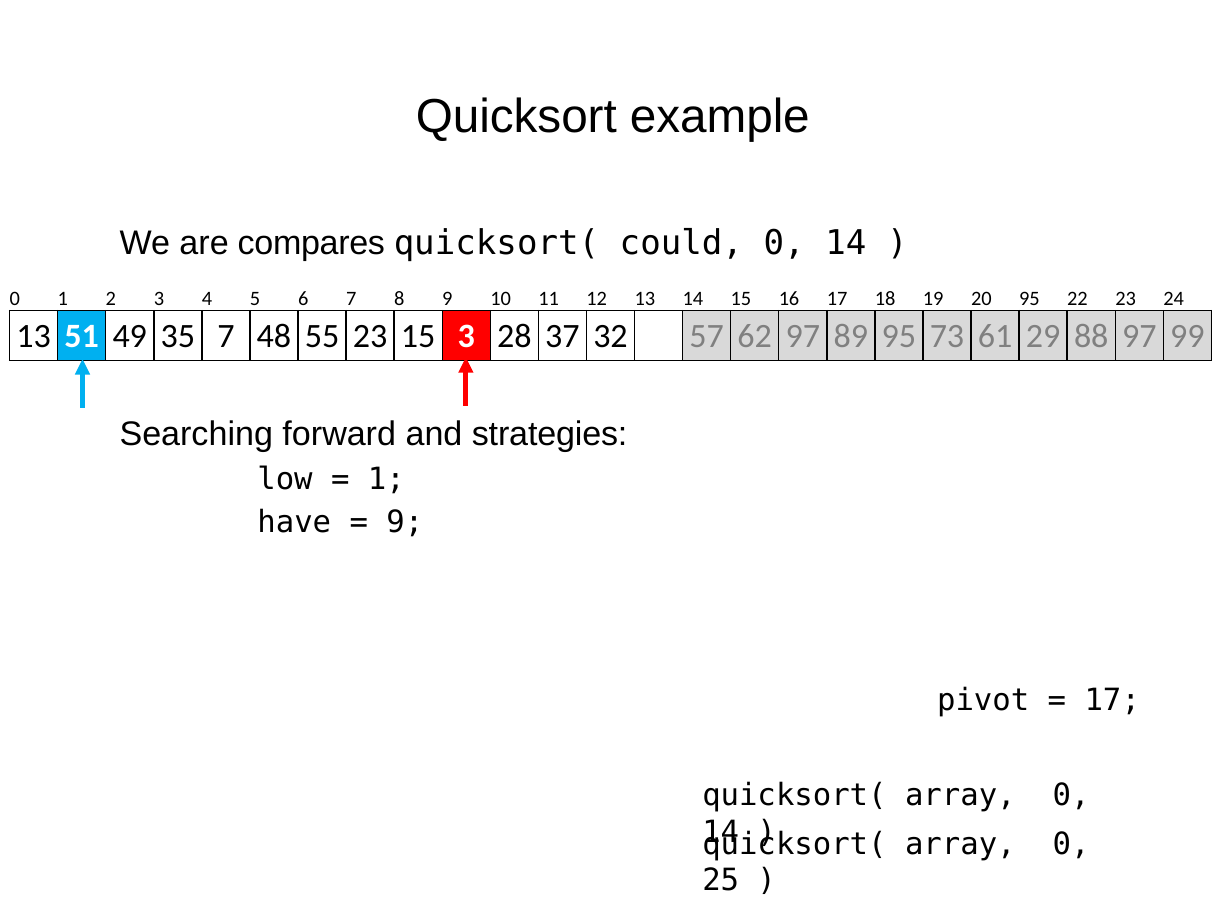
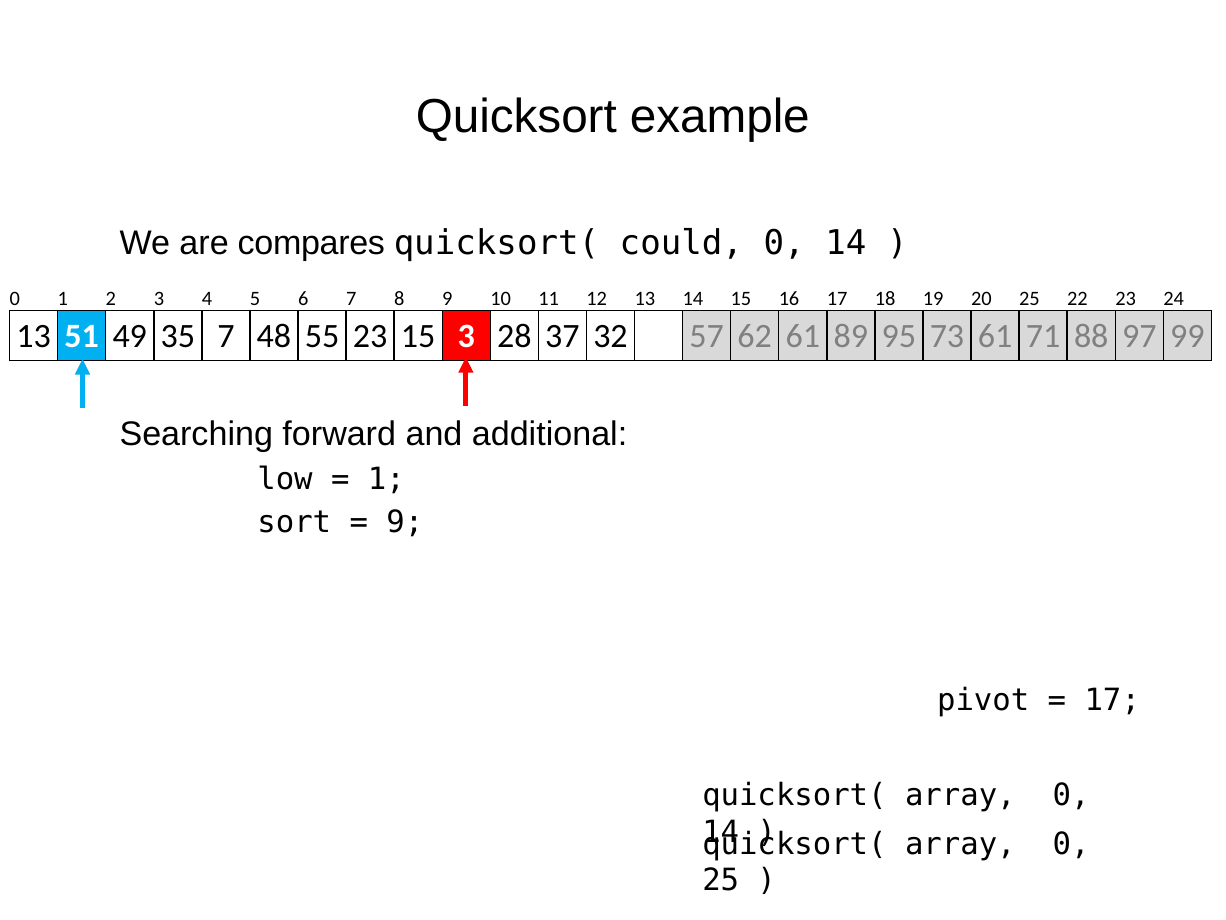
20 95: 95 -> 25
62 97: 97 -> 61
29: 29 -> 71
strategies: strategies -> additional
have: have -> sort
